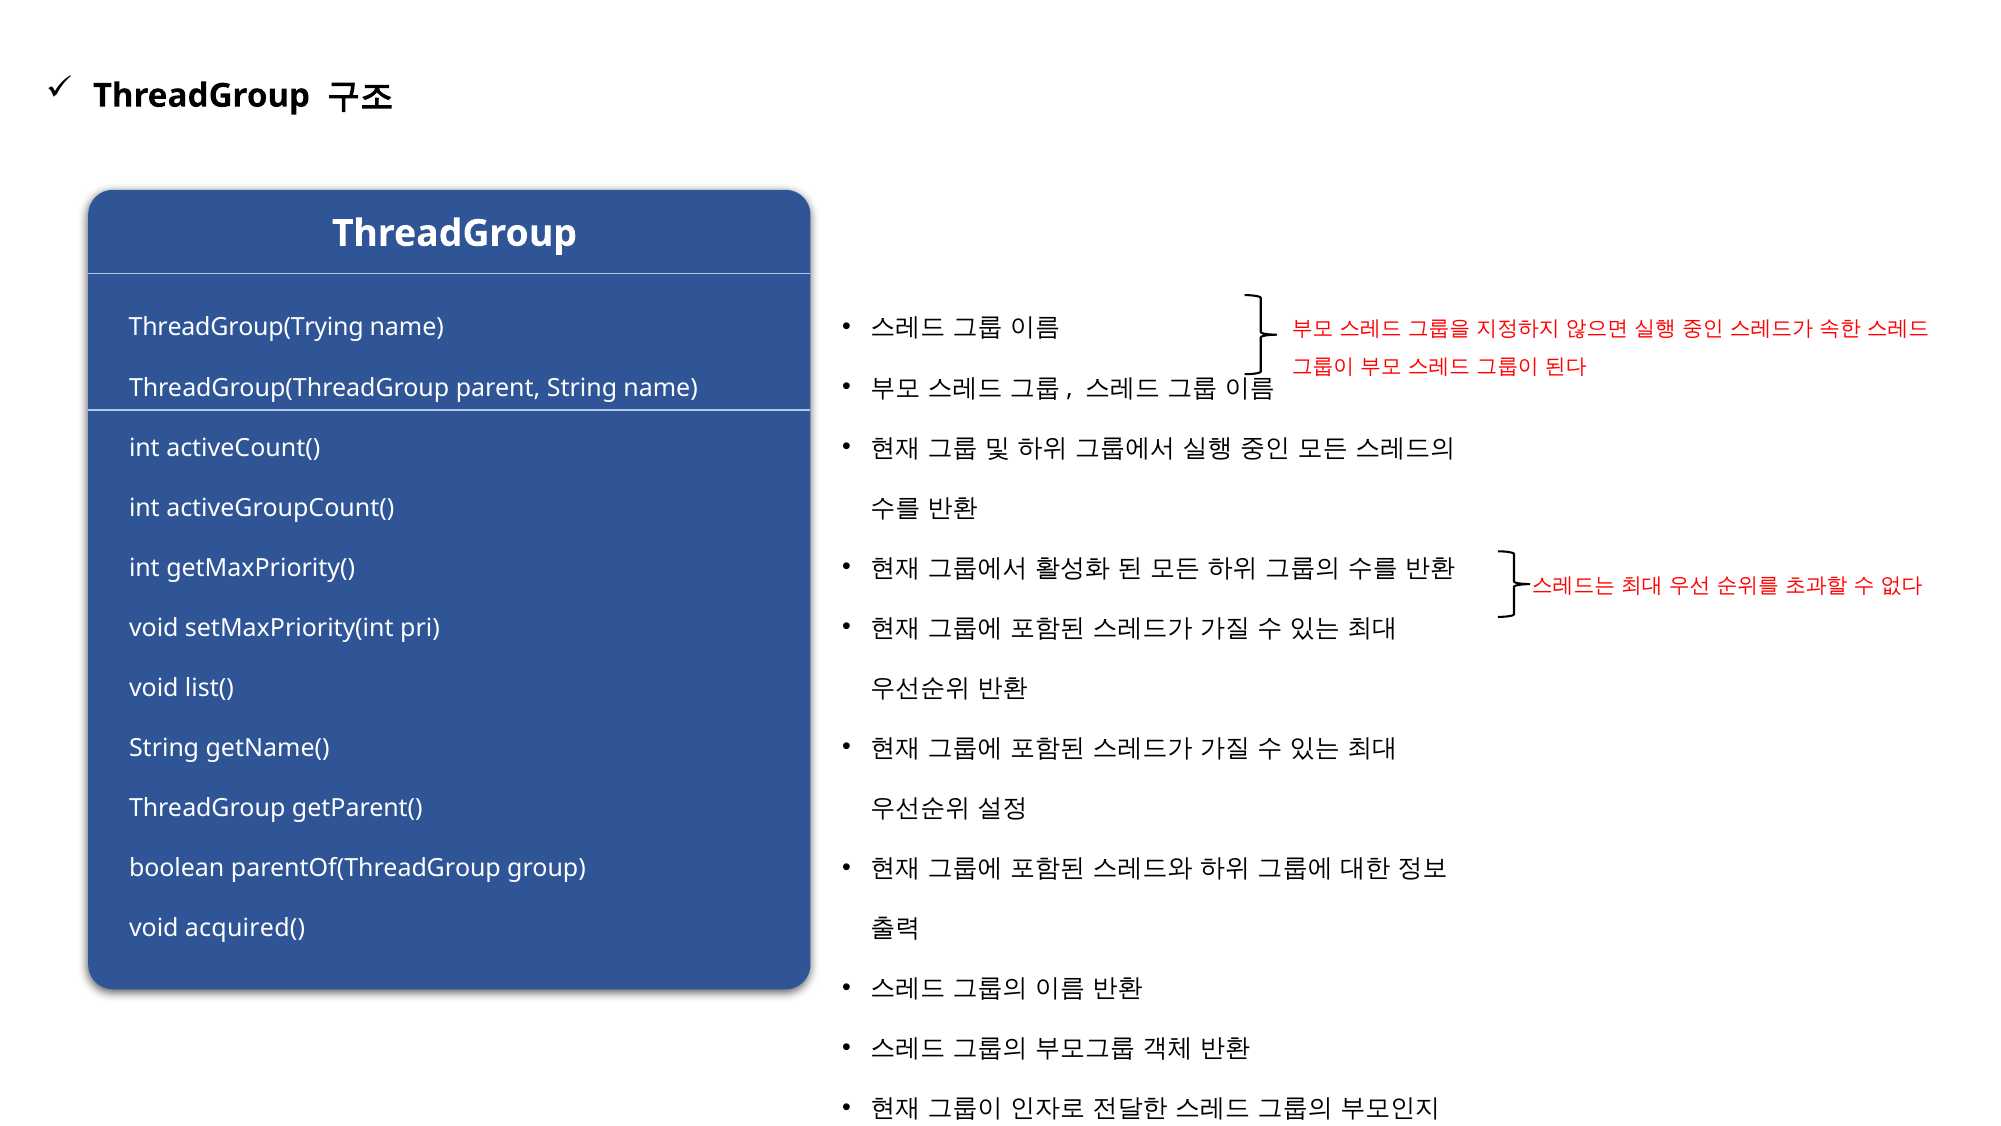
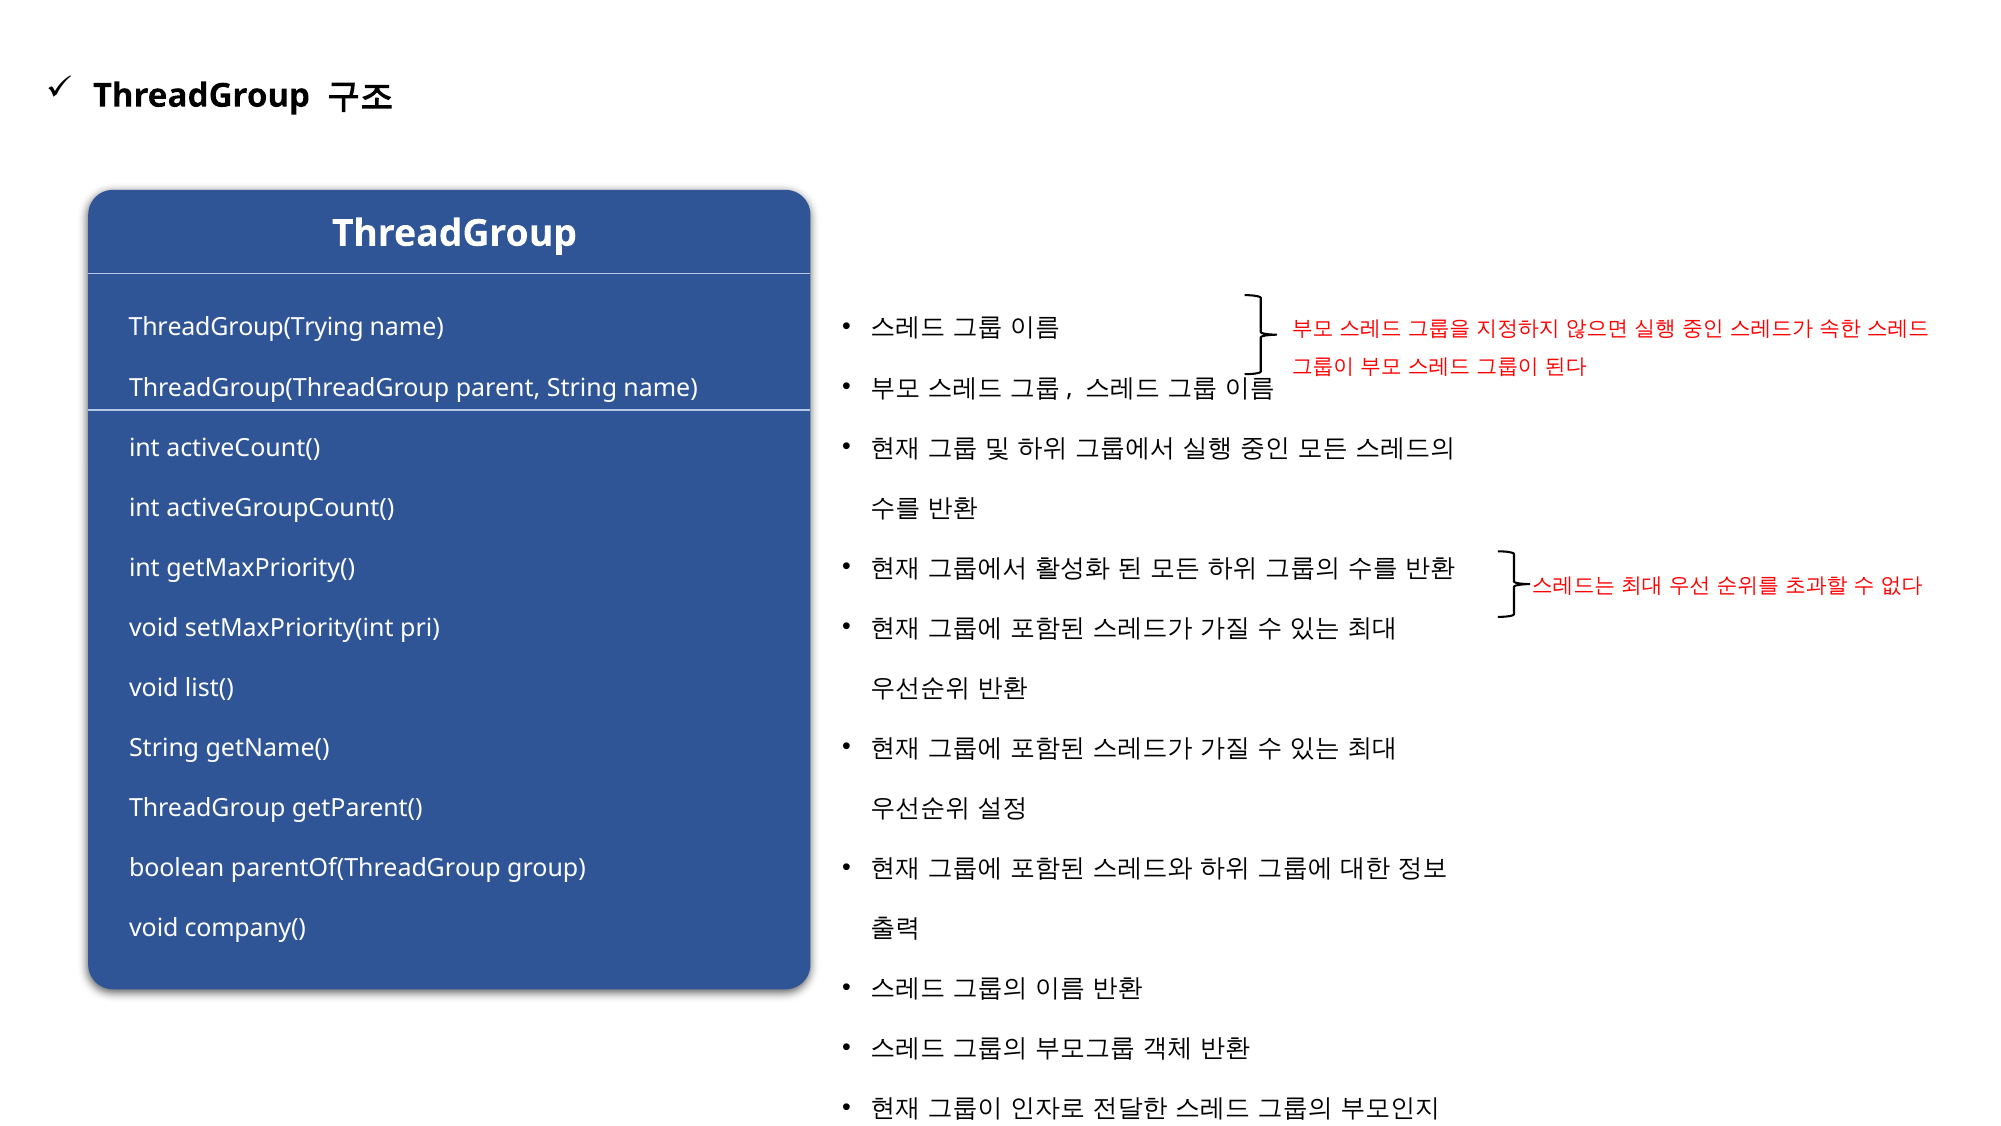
acquired(: acquired( -> company(
